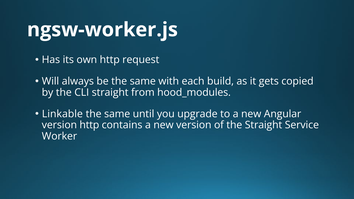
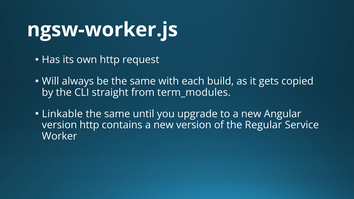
hood_modules: hood_modules -> term_modules
the Straight: Straight -> Regular
